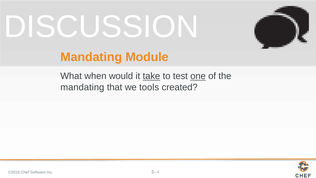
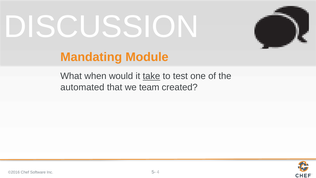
one underline: present -> none
mandating at (82, 87): mandating -> automated
tools: tools -> team
